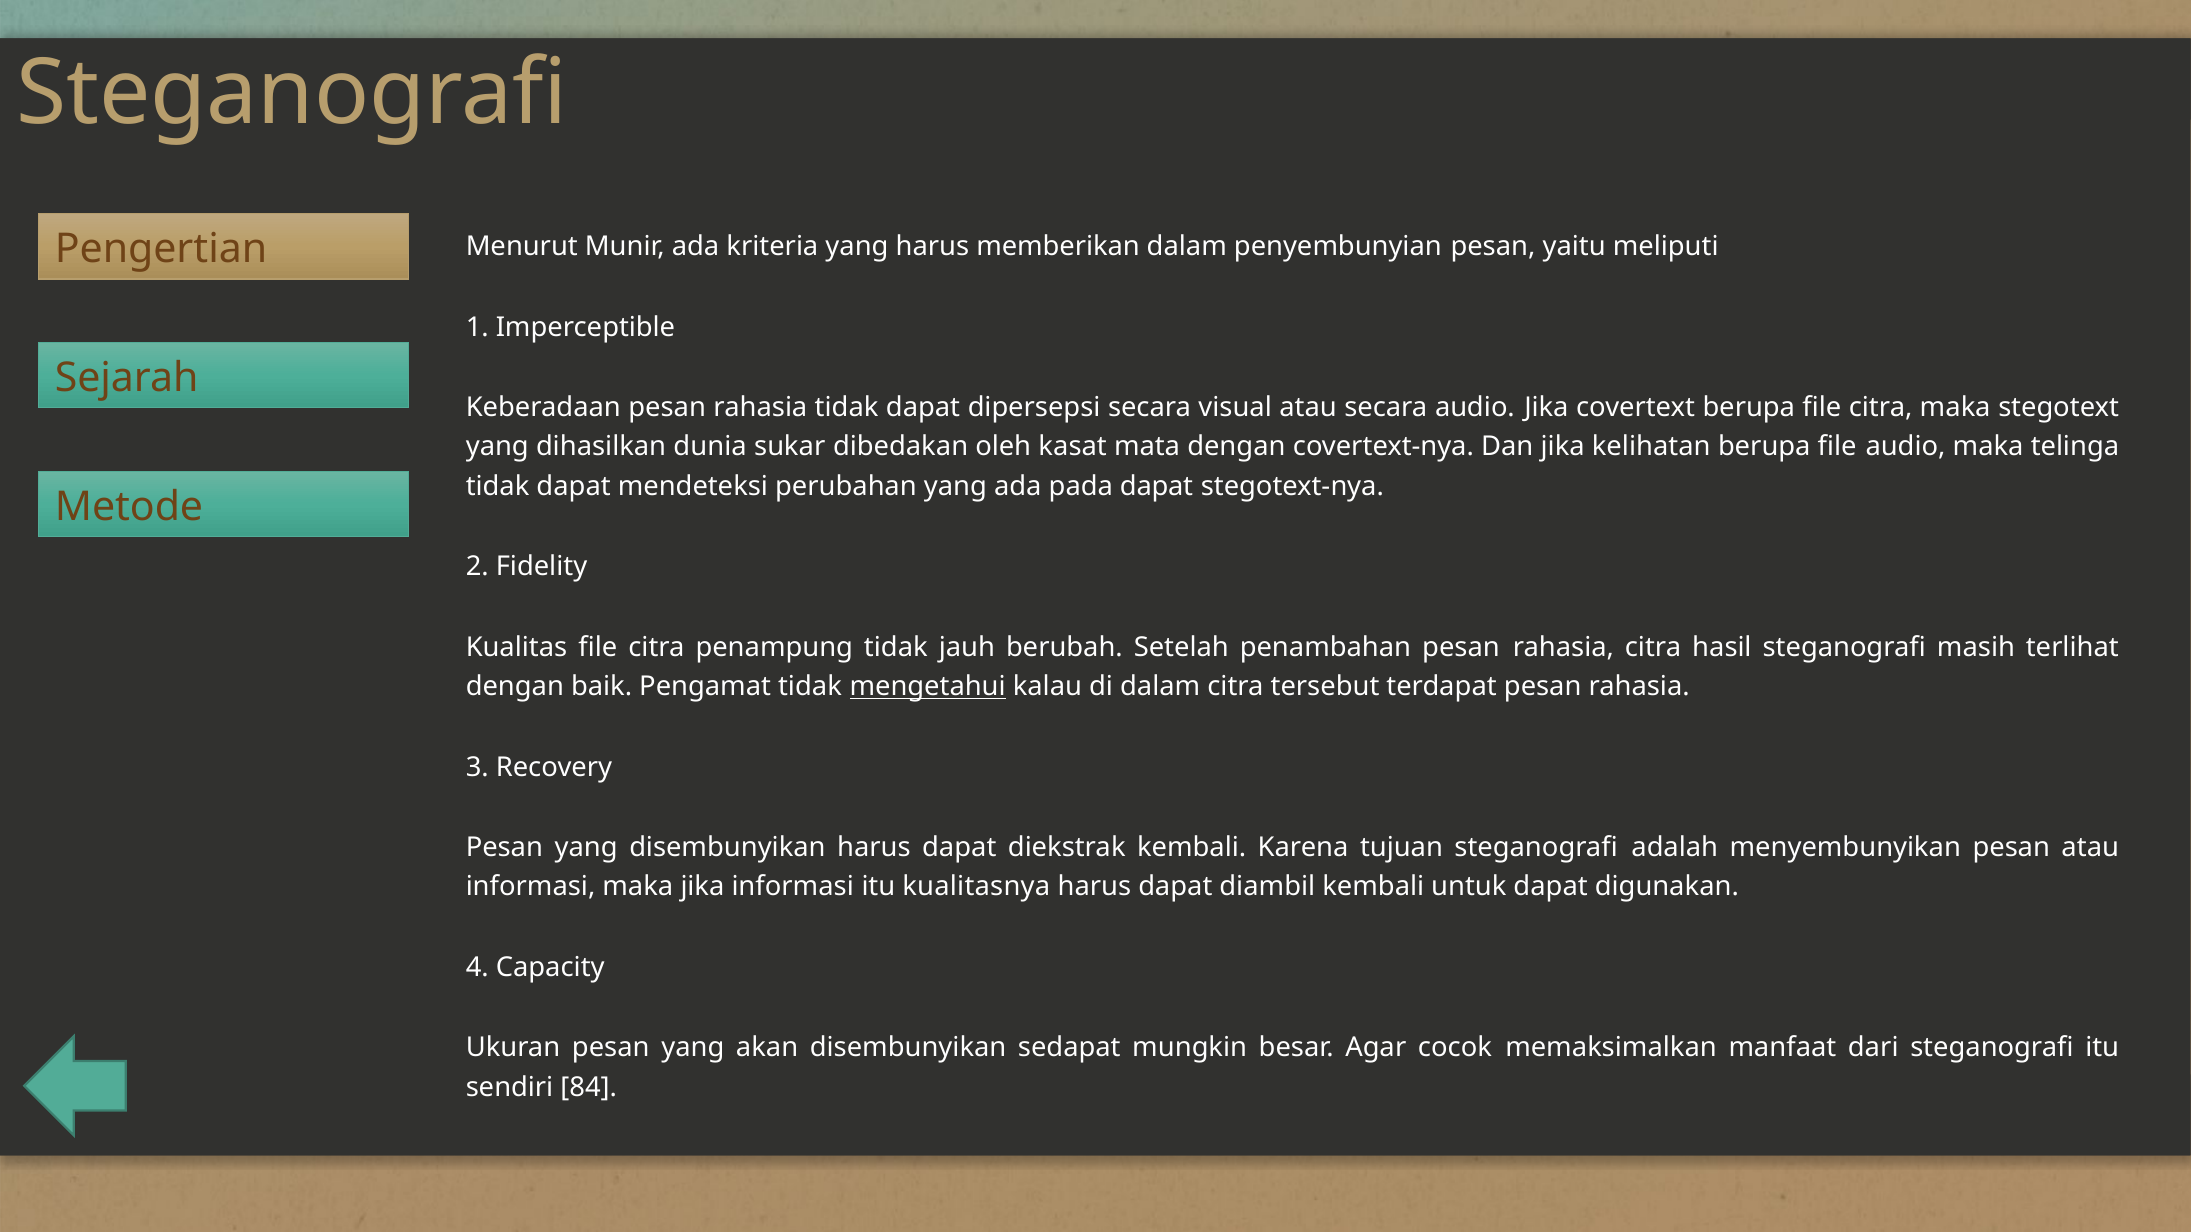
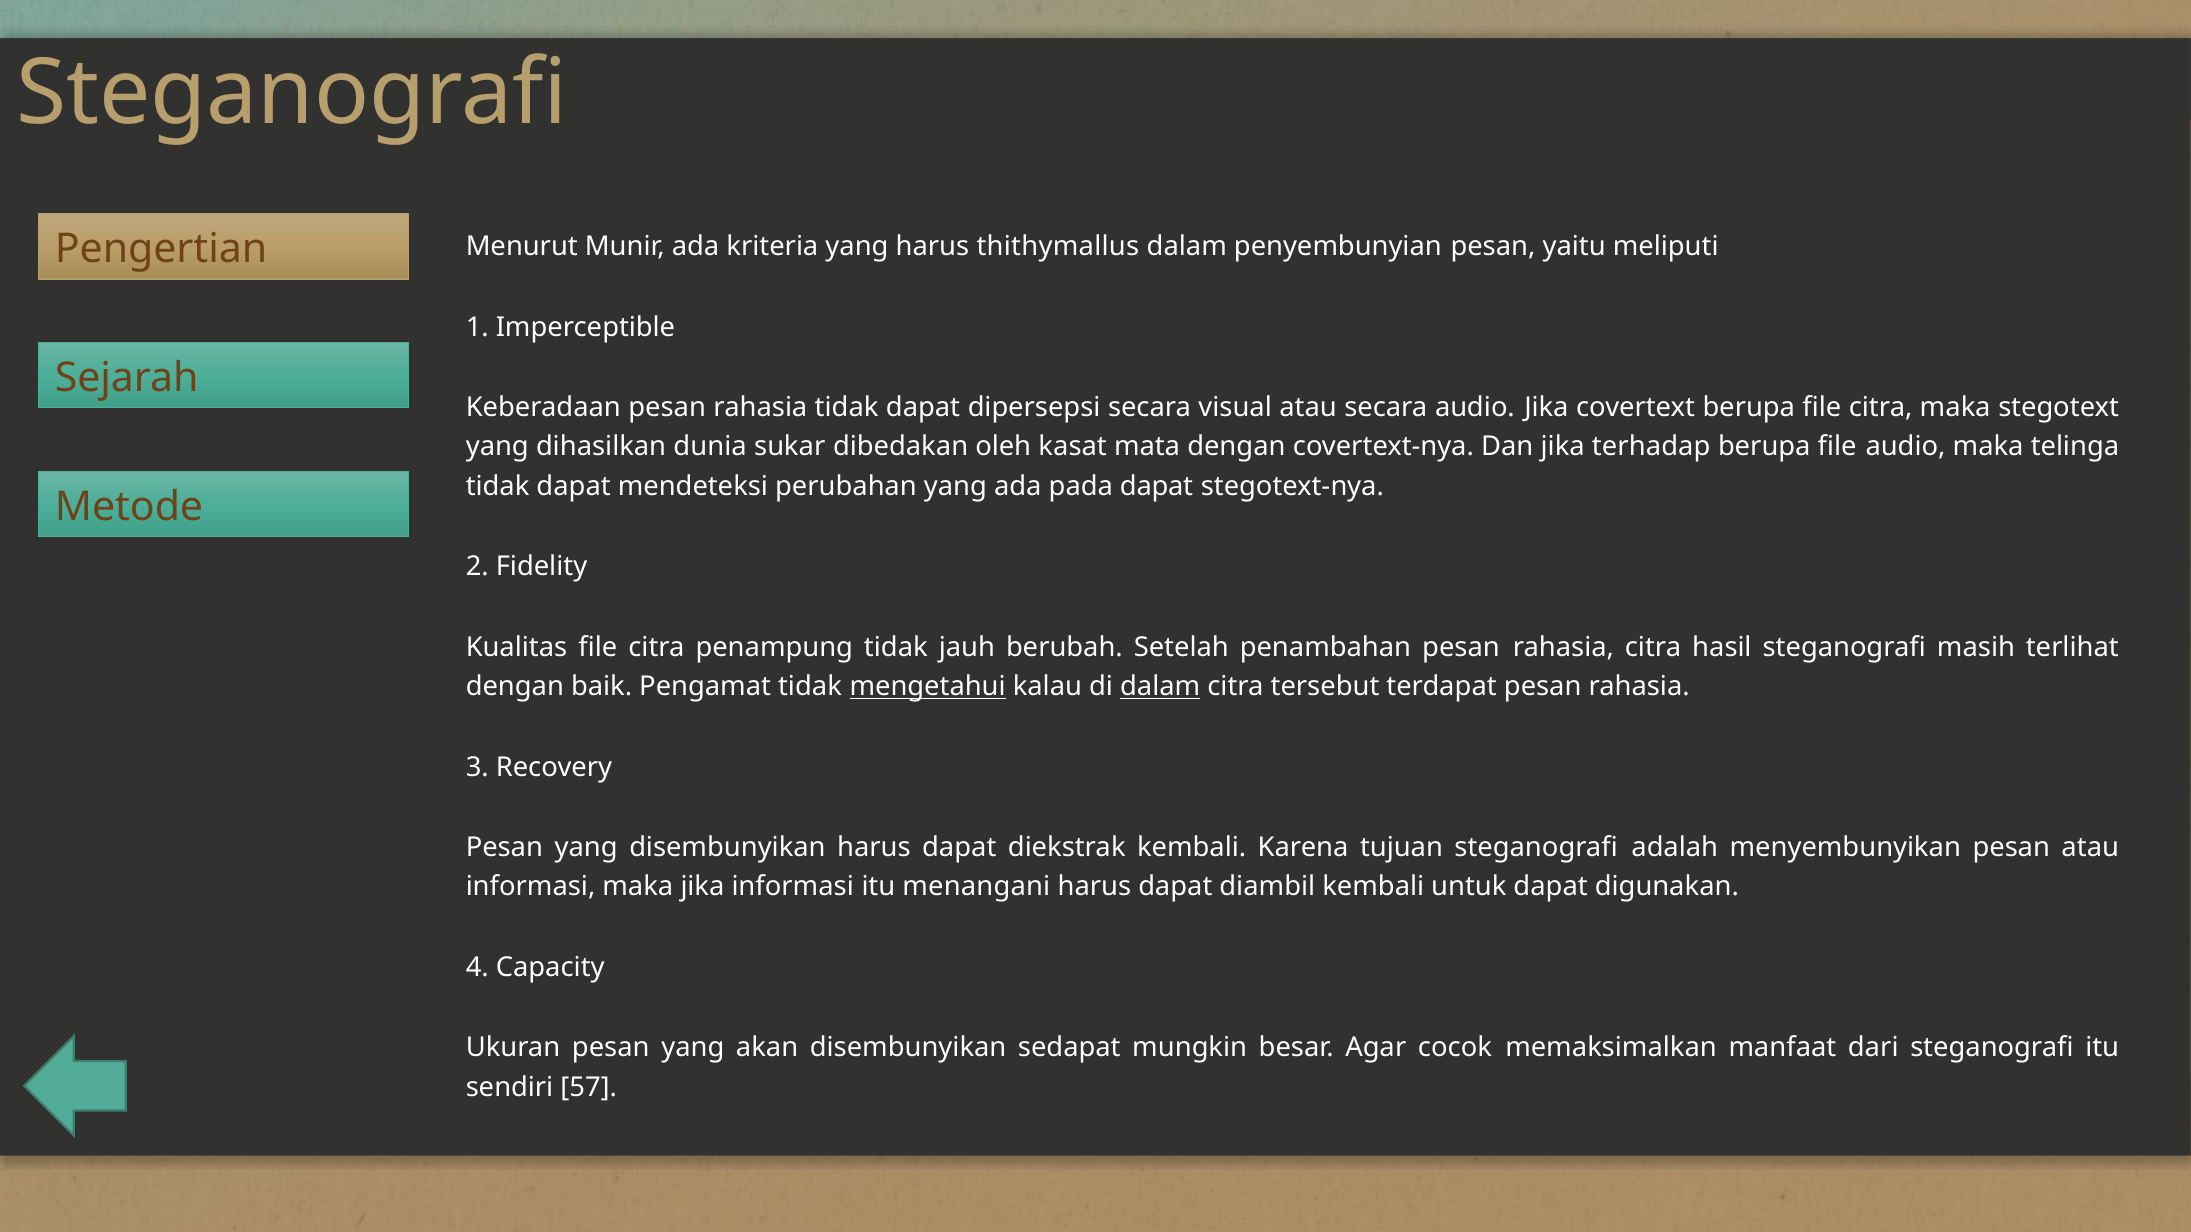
memberikan: memberikan -> thithymallus
kelihatan: kelihatan -> terhadap
dalam at (1160, 687) underline: none -> present
kualitasnya: kualitasnya -> menangani
84: 84 -> 57
